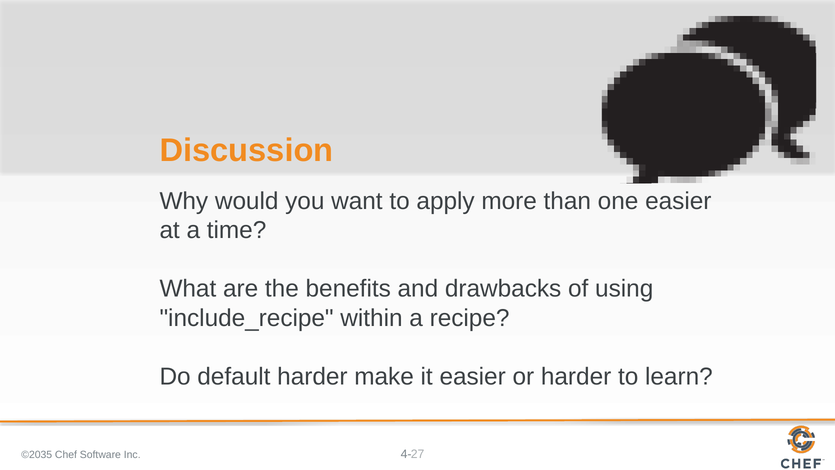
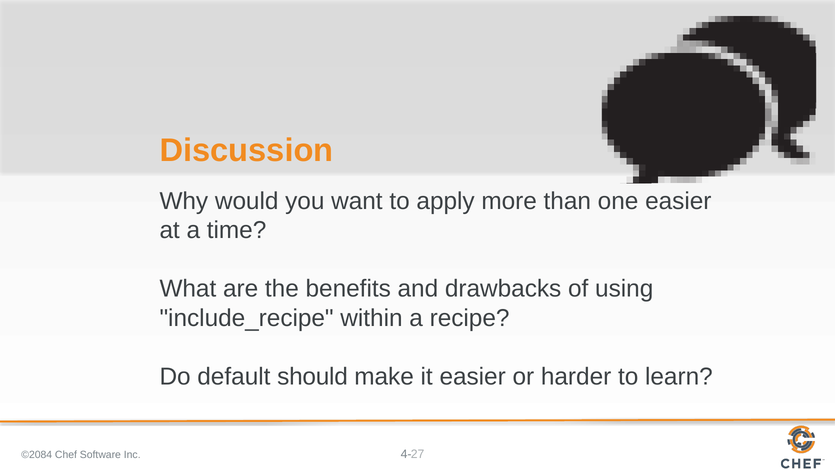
default harder: harder -> should
©2035: ©2035 -> ©2084
